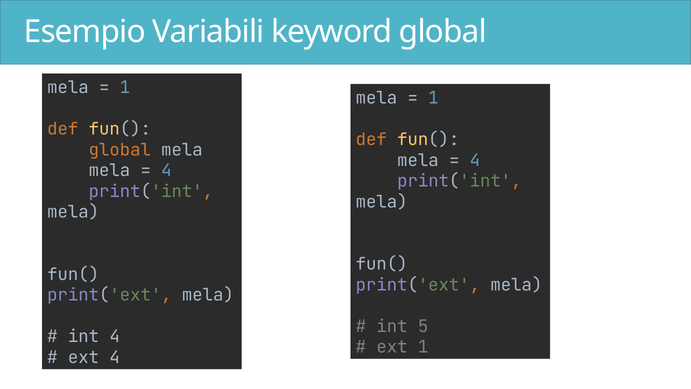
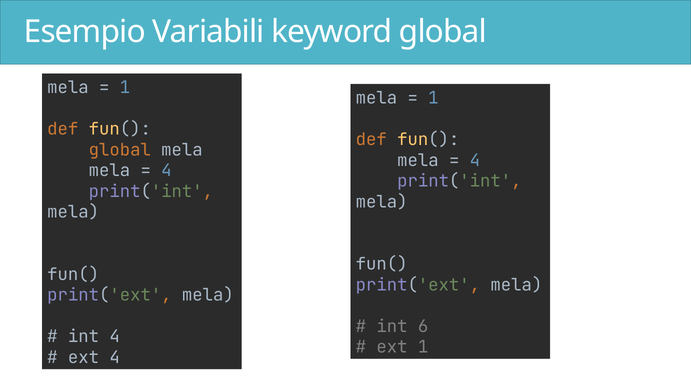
5: 5 -> 6
